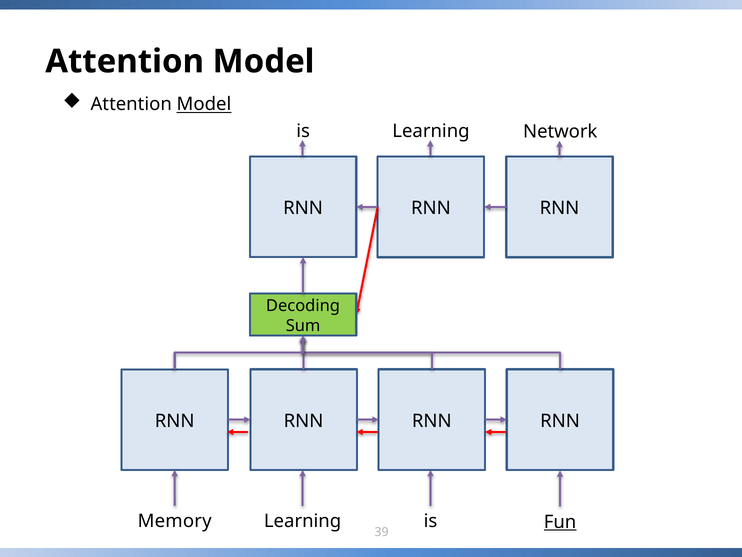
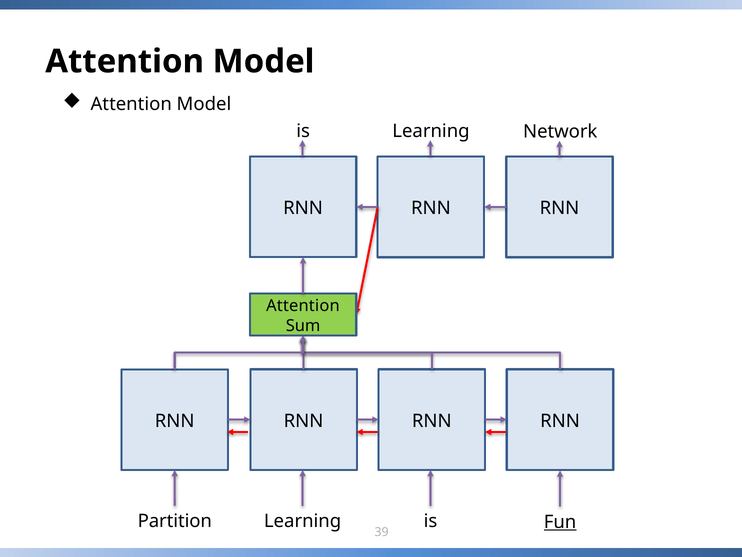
Model at (204, 104) underline: present -> none
Decoding at (303, 306): Decoding -> Attention
Memory: Memory -> Partition
